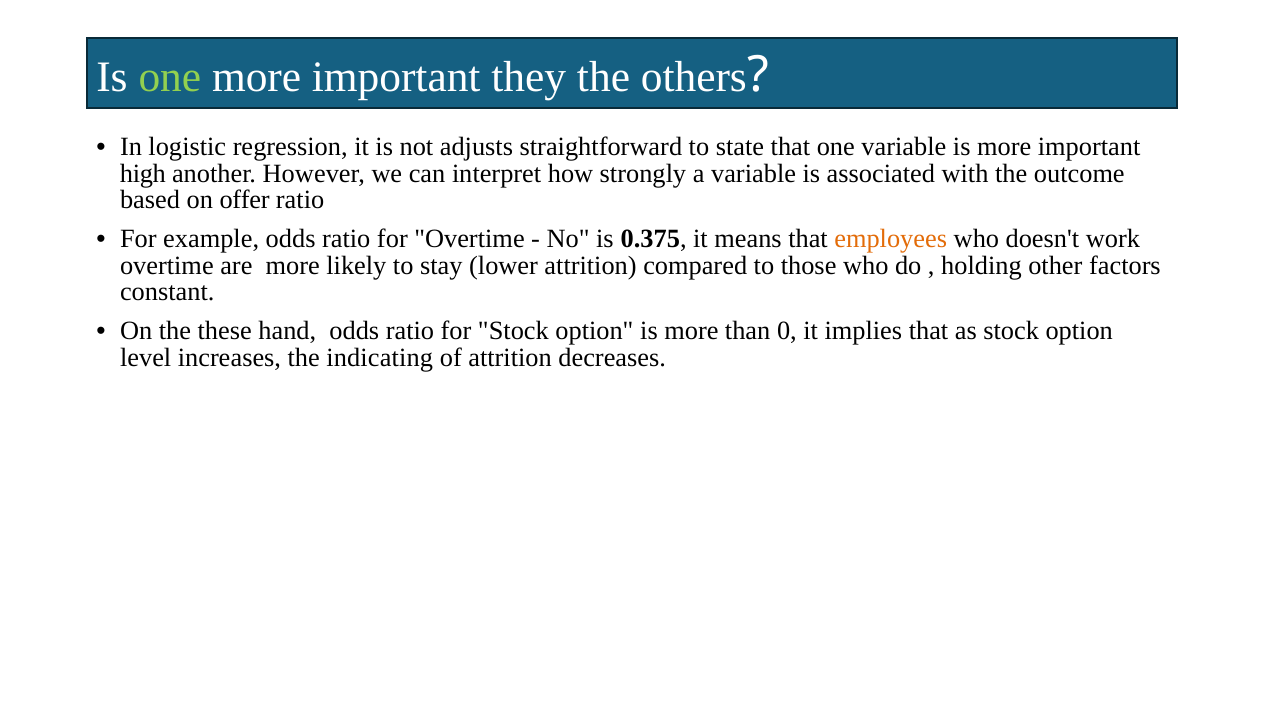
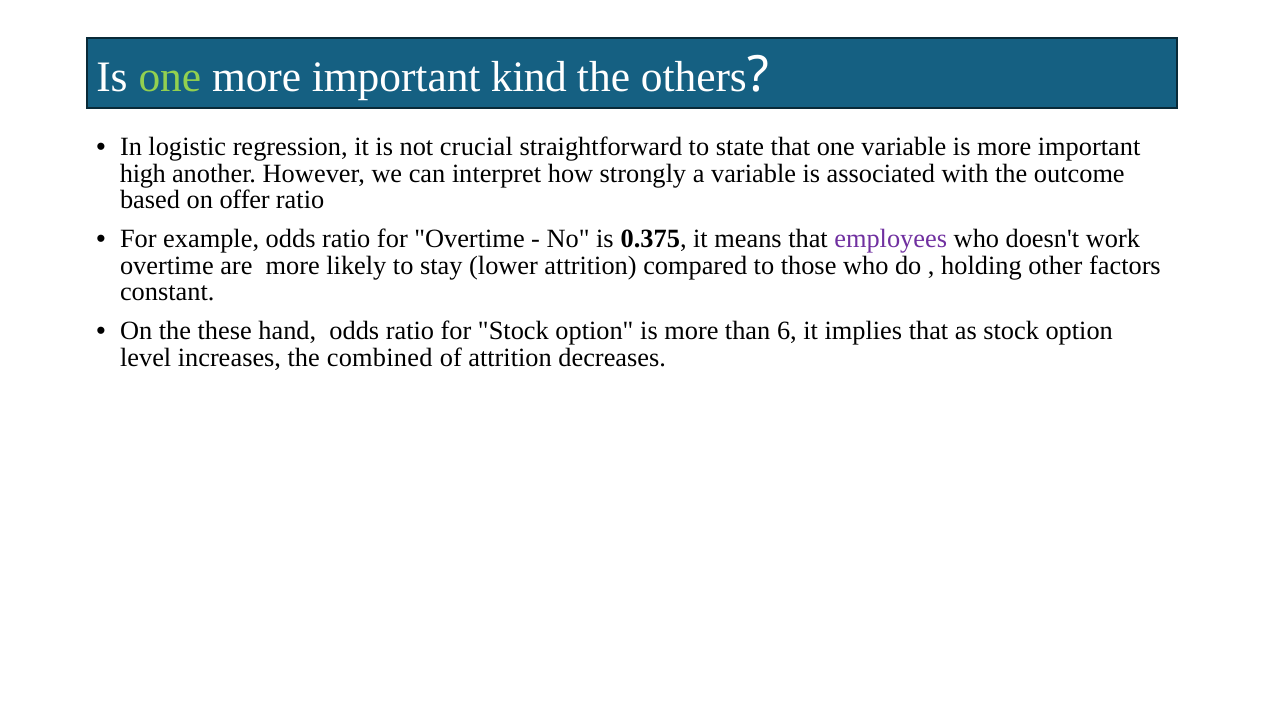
they: they -> kind
adjusts: adjusts -> crucial
employees colour: orange -> purple
0: 0 -> 6
indicating: indicating -> combined
